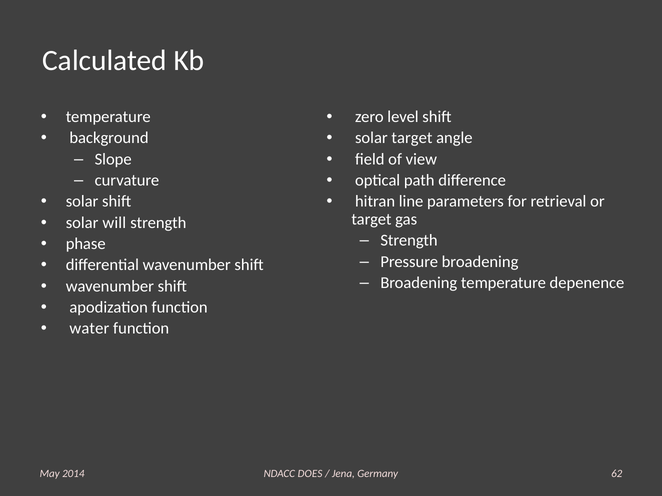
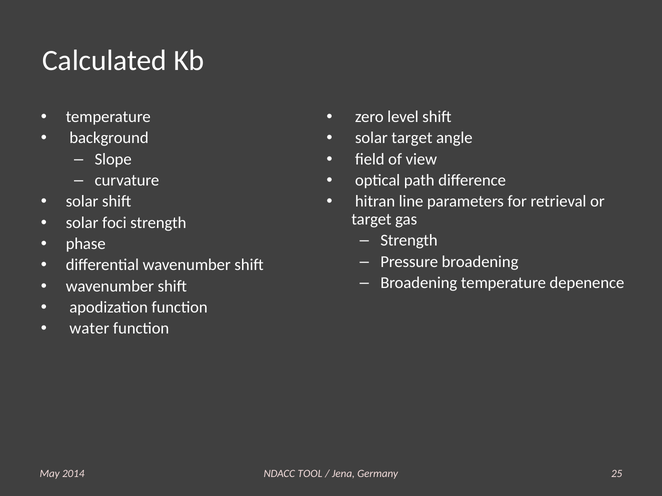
will: will -> foci
DOES: DOES -> TOOL
62: 62 -> 25
